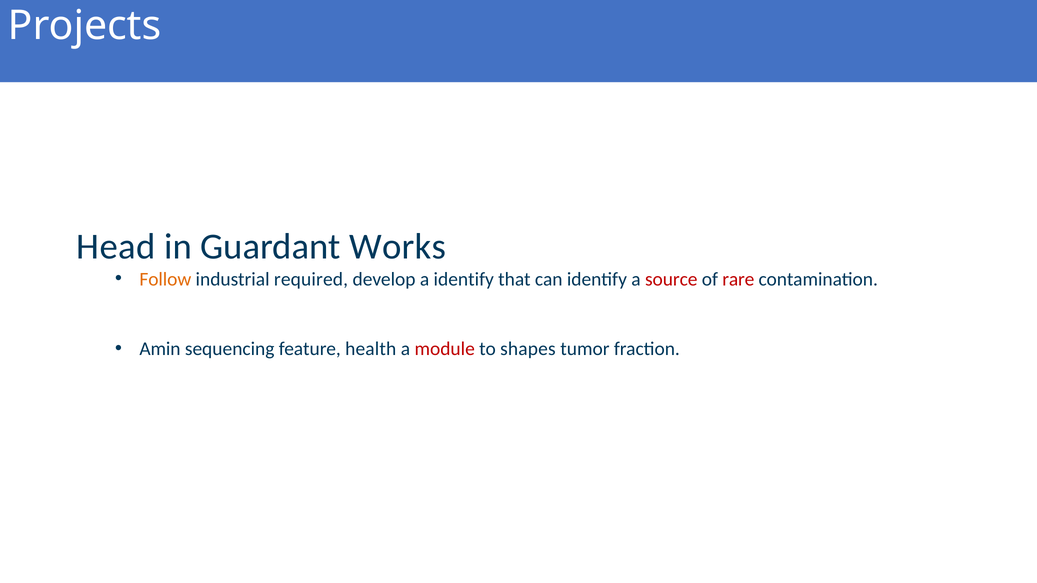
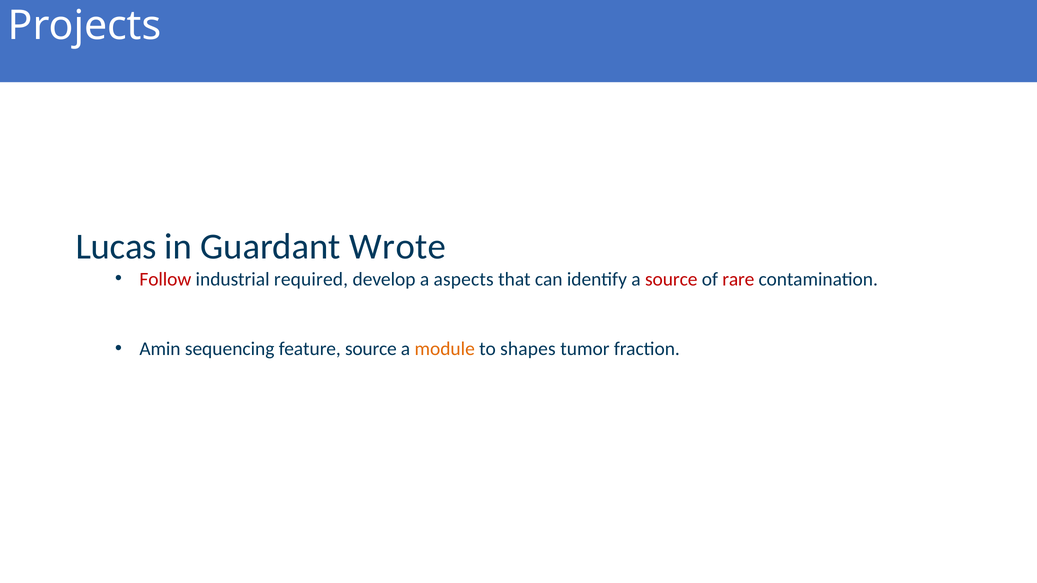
Head: Head -> Lucas
Works: Works -> Wrote
Follow colour: orange -> red
a identify: identify -> aspects
feature health: health -> source
module colour: red -> orange
